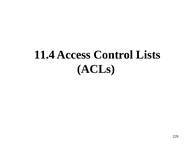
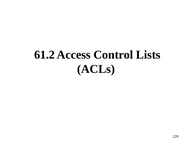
11.4: 11.4 -> 61.2
